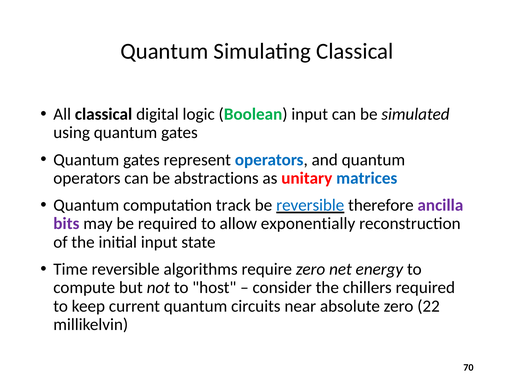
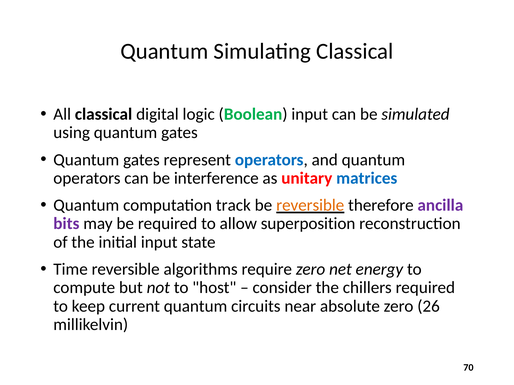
abstractions: abstractions -> interference
reversible at (310, 205) colour: blue -> orange
exponentially: exponentially -> superposition
22: 22 -> 26
